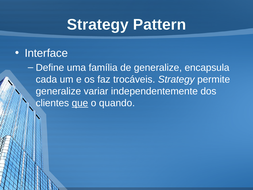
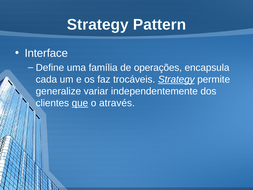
de generalize: generalize -> operações
Strategy at (176, 79) underline: none -> present
quando: quando -> através
